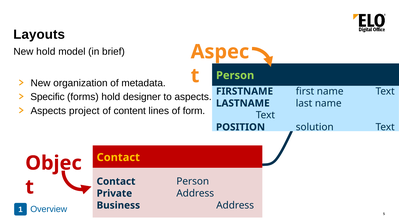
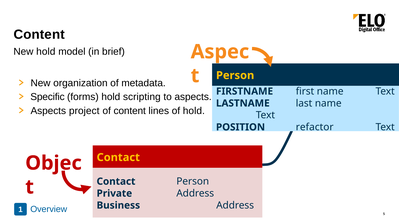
Layouts at (39, 35): Layouts -> Content
Person at (235, 76) colour: light green -> yellow
designer: designer -> scripting
of form: form -> hold
solution: solution -> refactor
